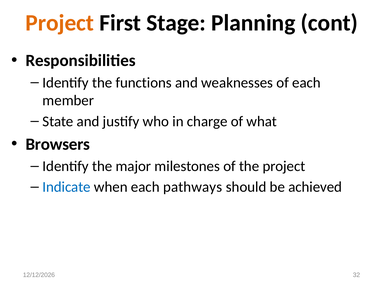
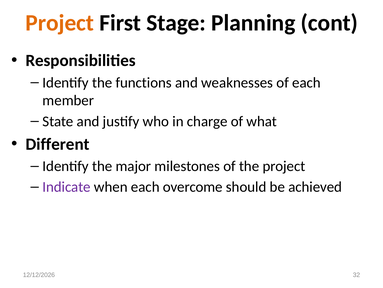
Browsers: Browsers -> Different
Indicate colour: blue -> purple
pathways: pathways -> overcome
